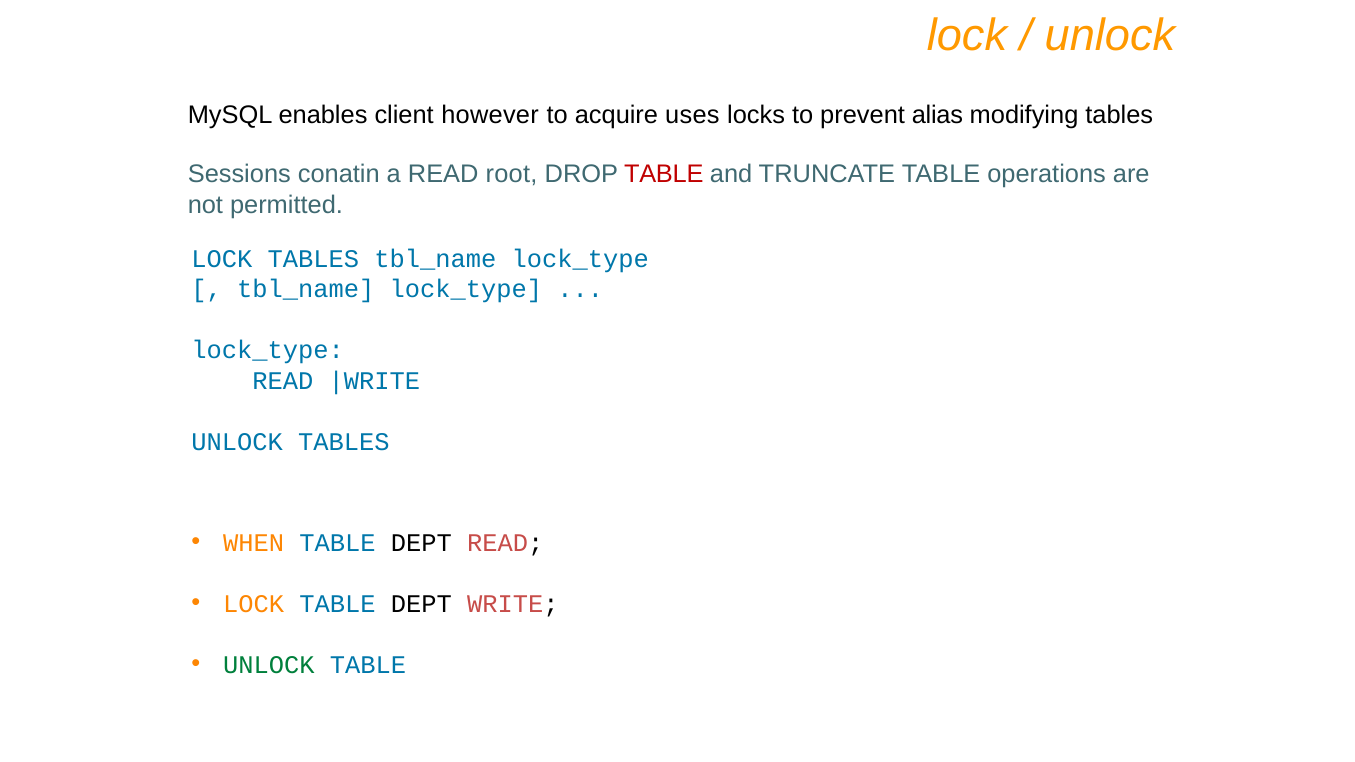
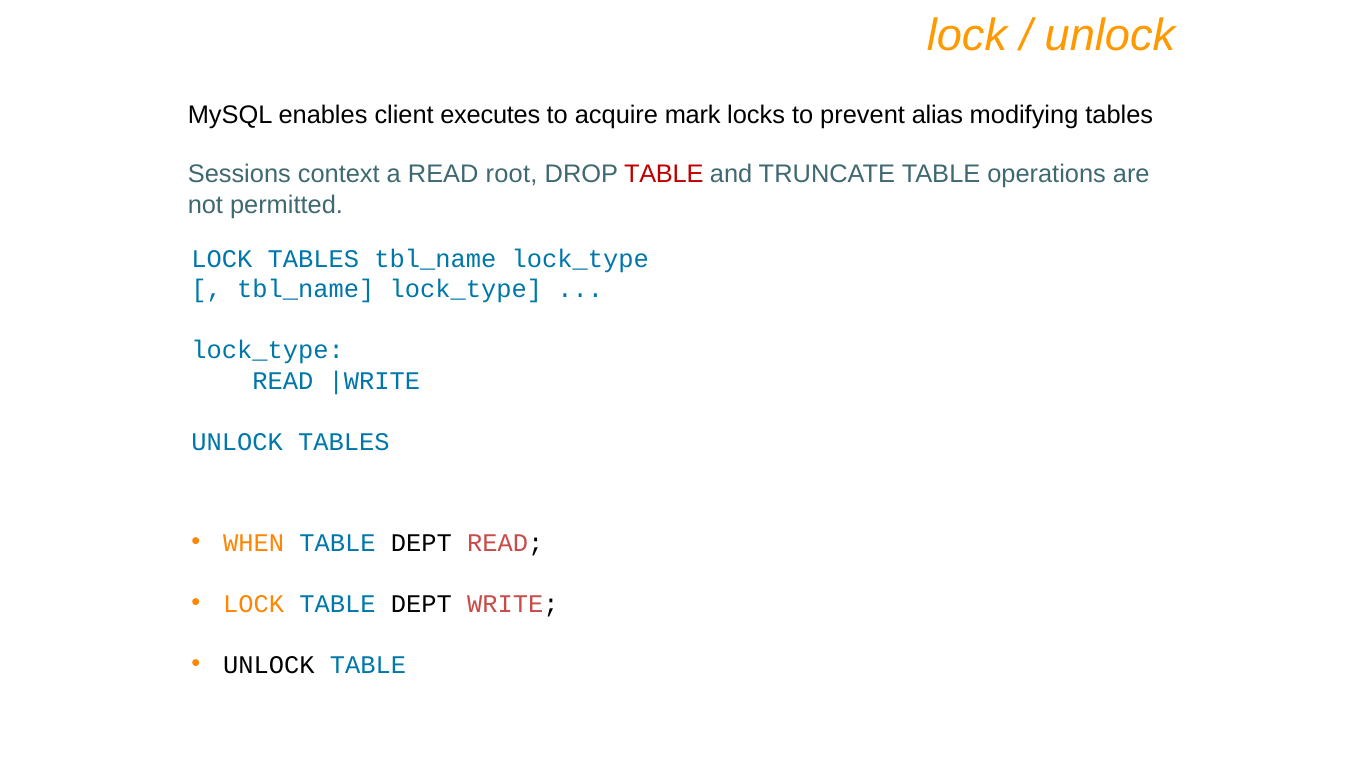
however: however -> executes
uses: uses -> mark
conatin: conatin -> context
UNLOCK at (269, 665) colour: green -> black
